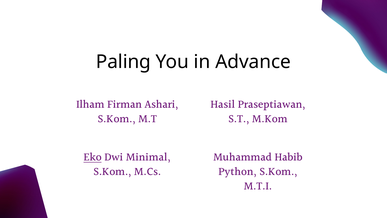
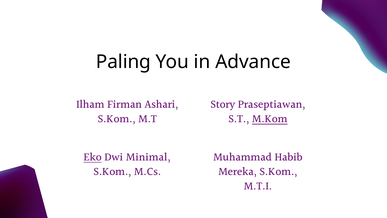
Hasil: Hasil -> Story
M.Kom underline: none -> present
Python: Python -> Mereka
